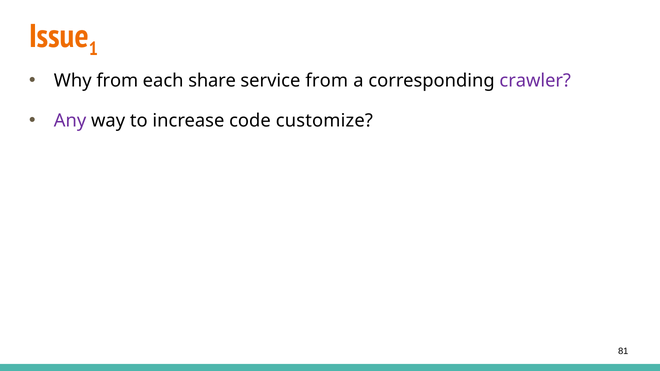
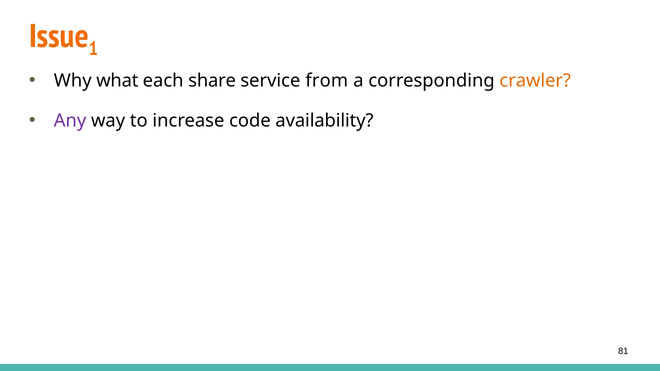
Why from: from -> what
crawler colour: purple -> orange
customize: customize -> availability
